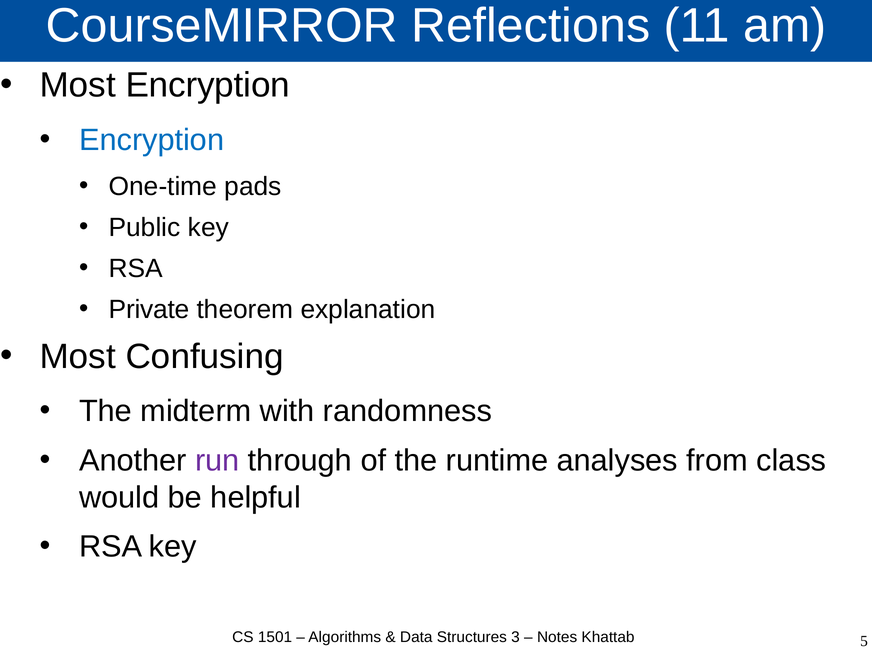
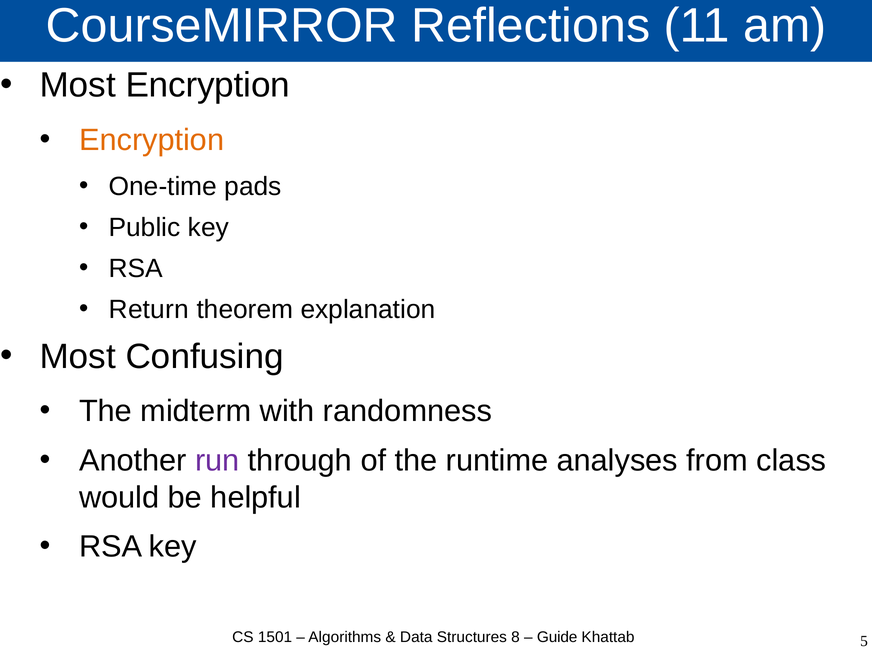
Encryption at (152, 140) colour: blue -> orange
Private: Private -> Return
3: 3 -> 8
Notes: Notes -> Guide
